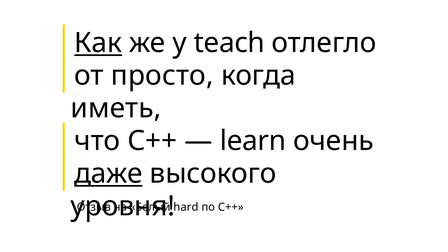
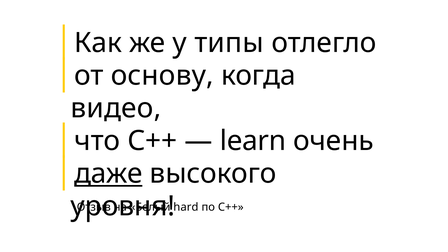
Как underline: present -> none
teach: teach -> типы
просто: просто -> основу
иметь: иметь -> видео
